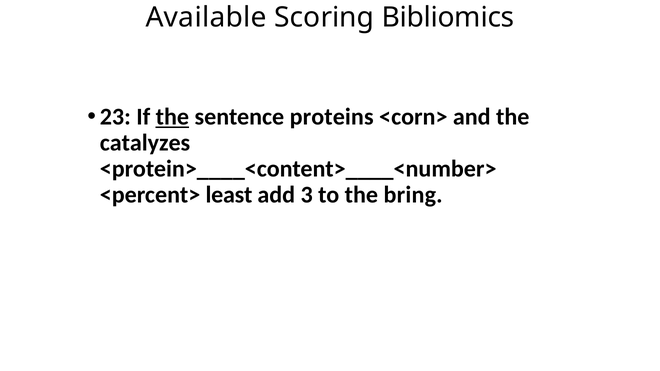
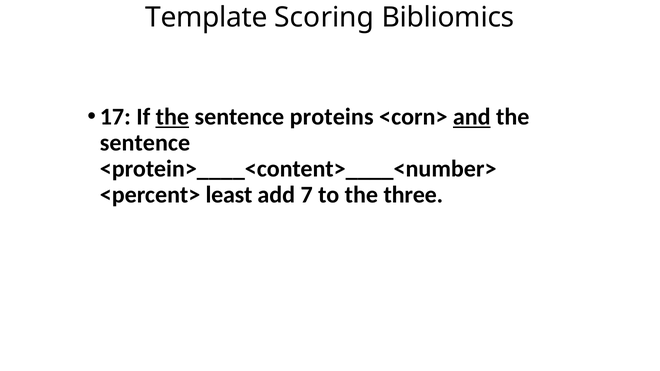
Available: Available -> Template
23: 23 -> 17
and underline: none -> present
catalyzes at (145, 143): catalyzes -> sentence
3: 3 -> 7
bring: bring -> three
